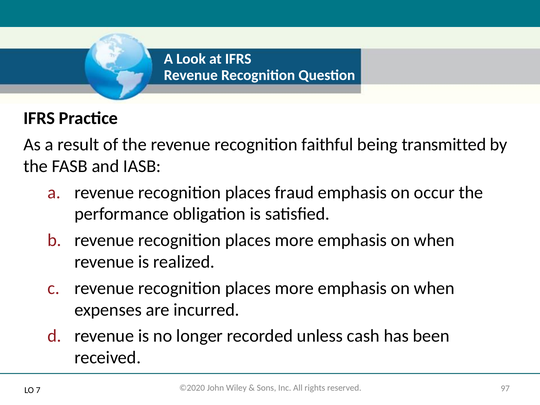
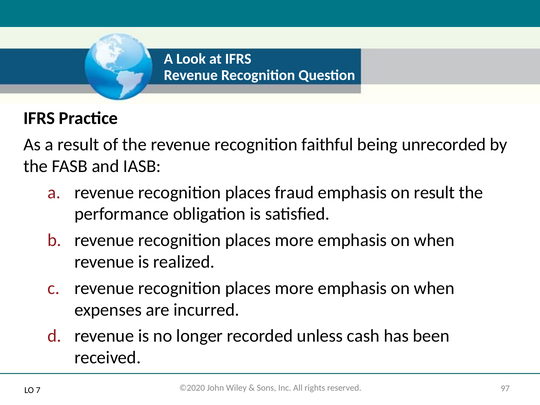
transmitted: transmitted -> unrecorded
on occur: occur -> result
